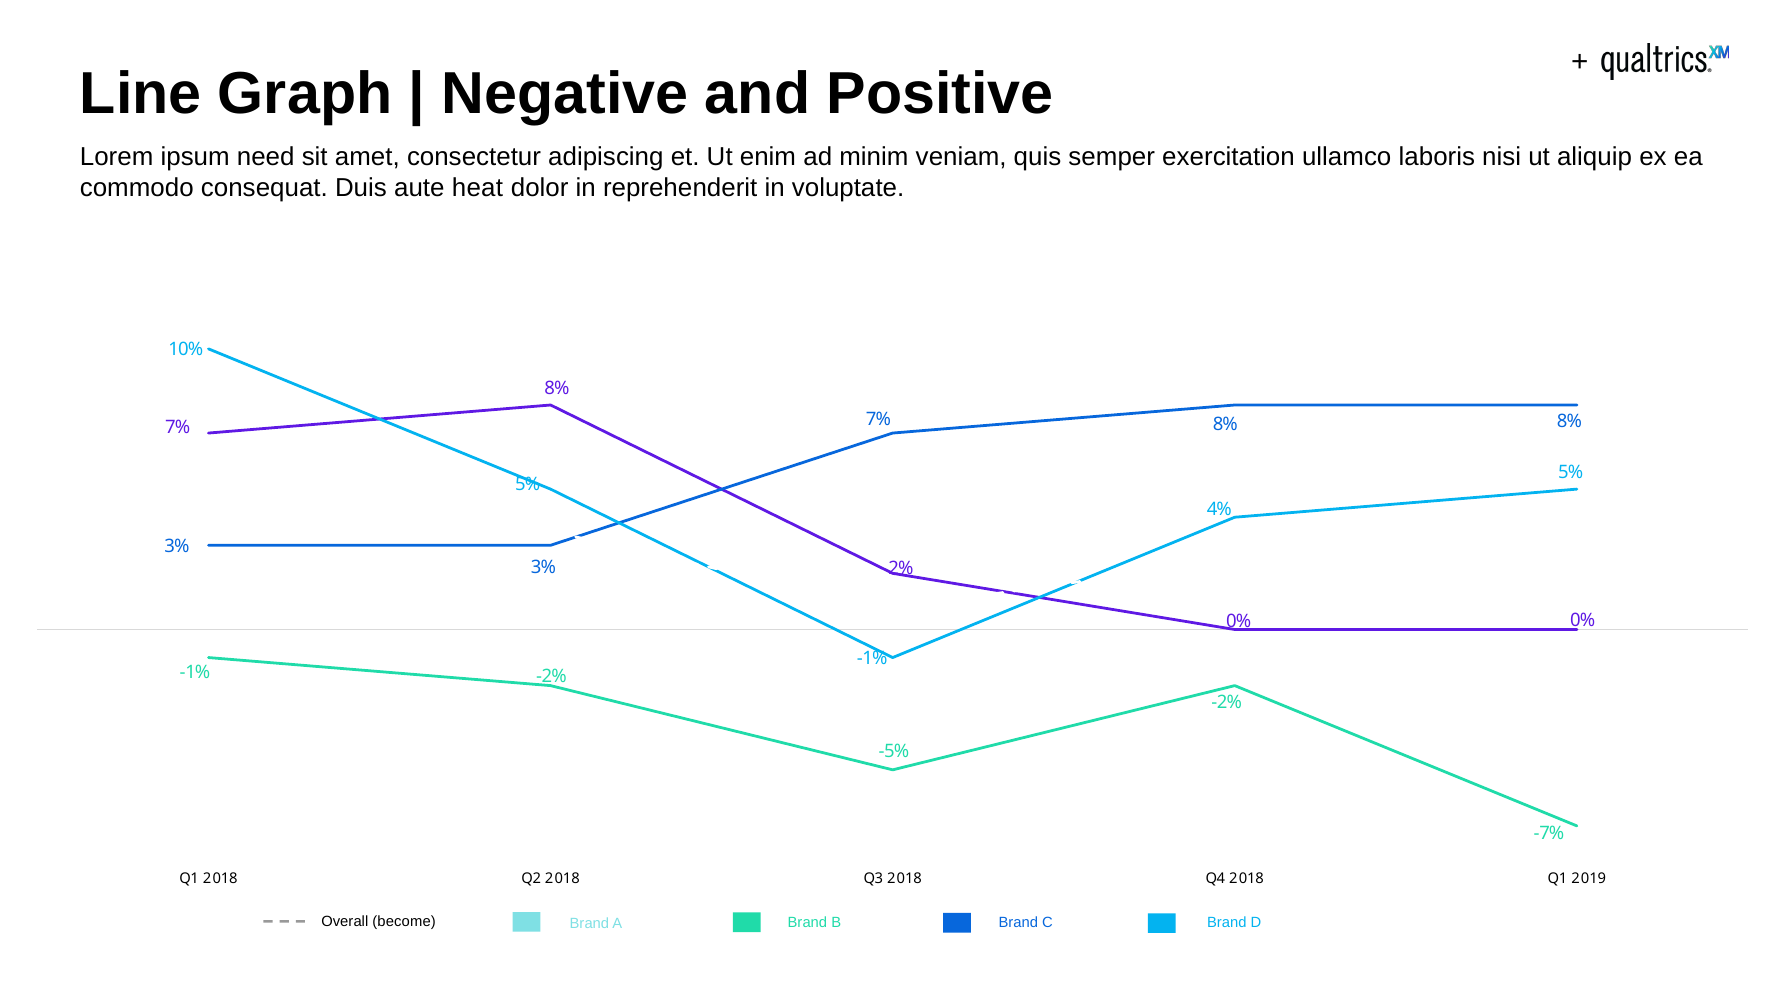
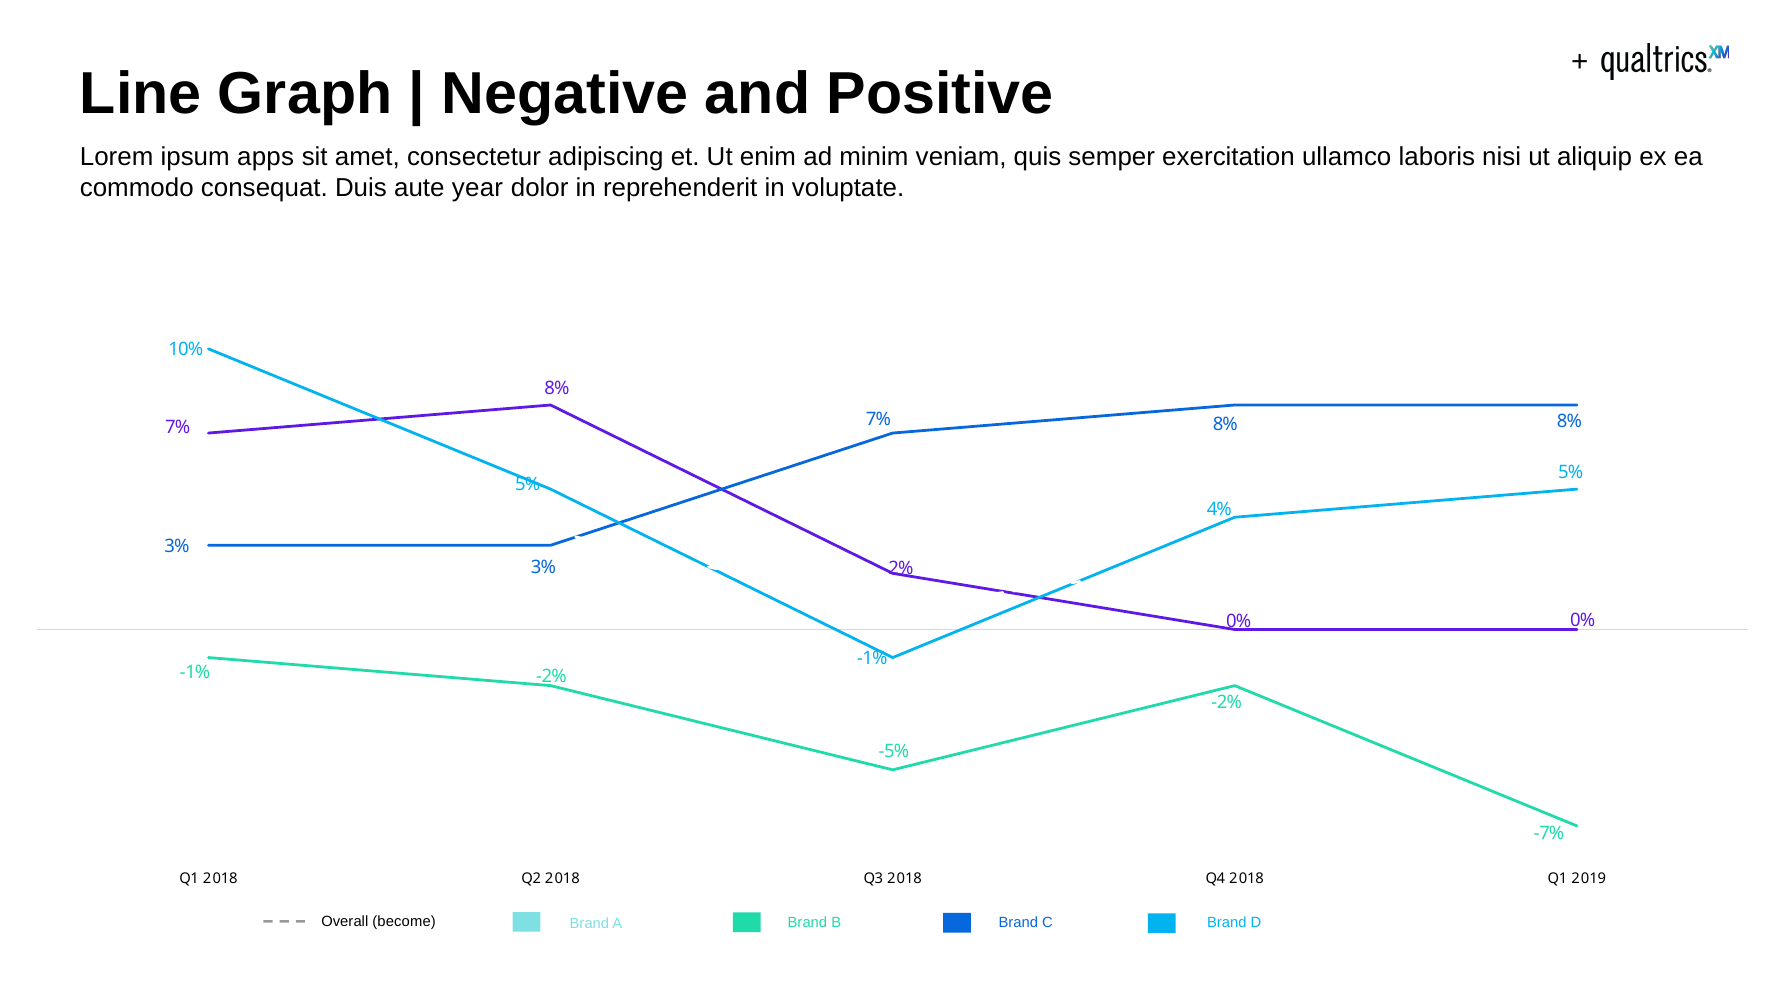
need: need -> apps
heat: heat -> year
